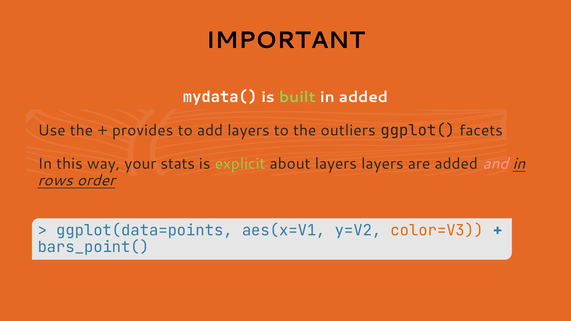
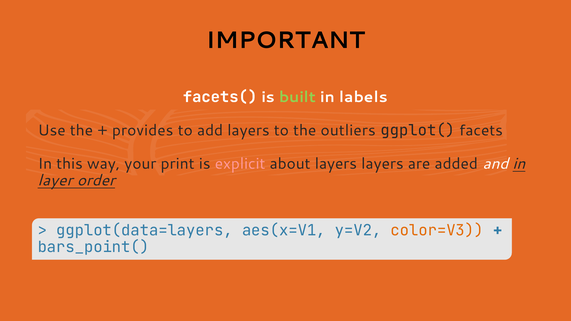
mydata(: mydata( -> facets(
in added: added -> labels
stats: stats -> print
explicit colour: light green -> pink
and colour: pink -> white
rows: rows -> layer
ggplot(data=points: ggplot(data=points -> ggplot(data=layers
